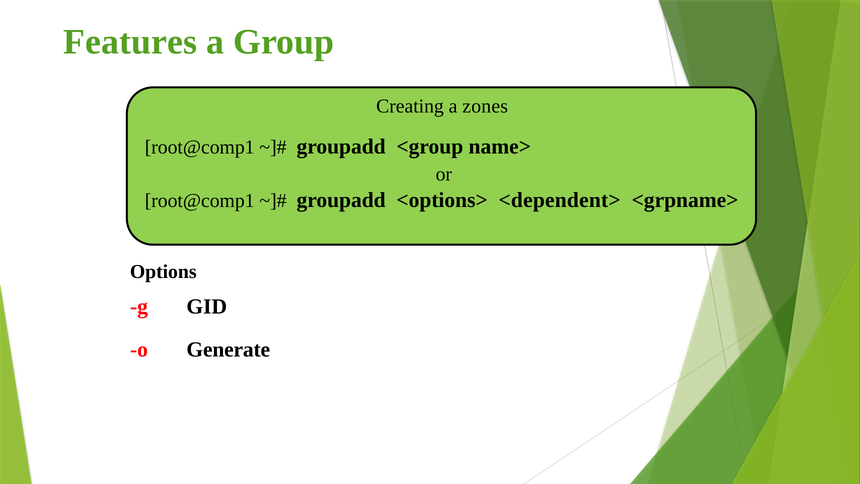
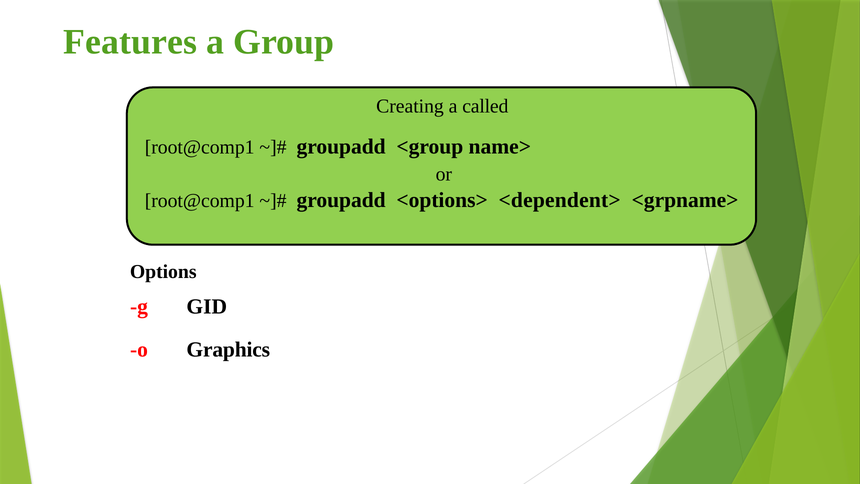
zones: zones -> called
Generate: Generate -> Graphics
